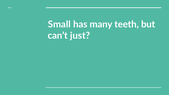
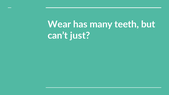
Small: Small -> Wear
